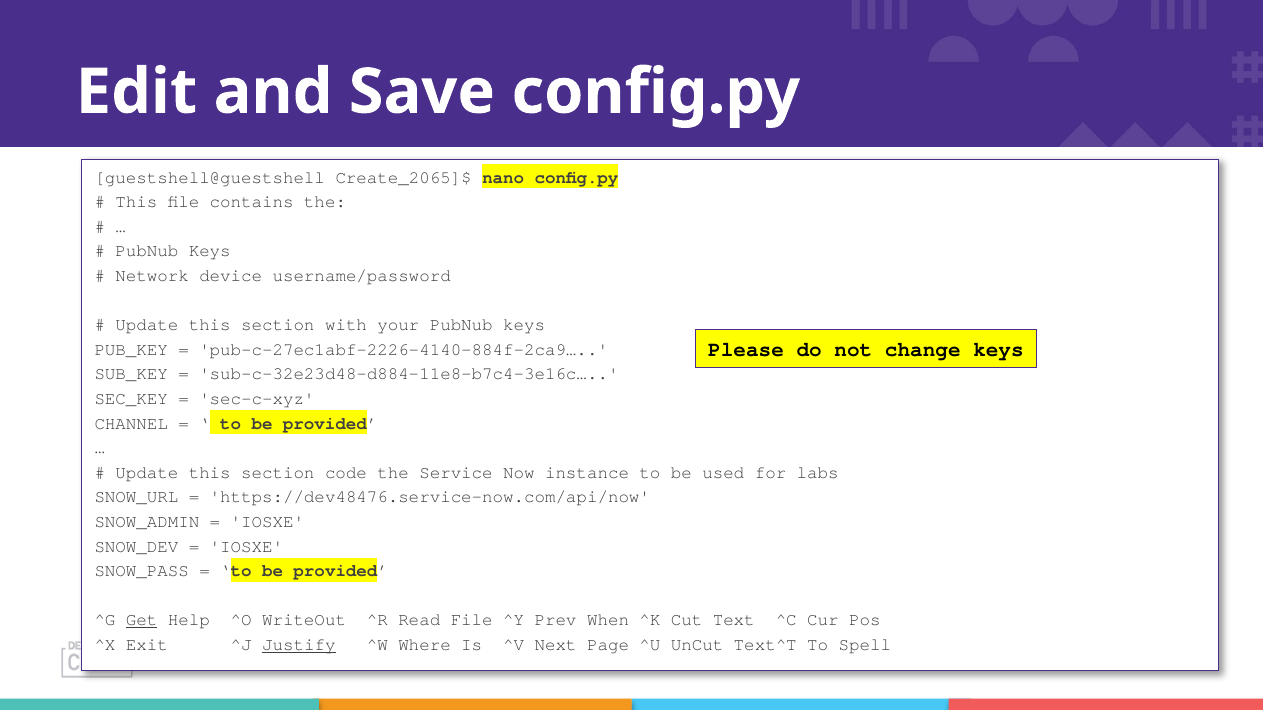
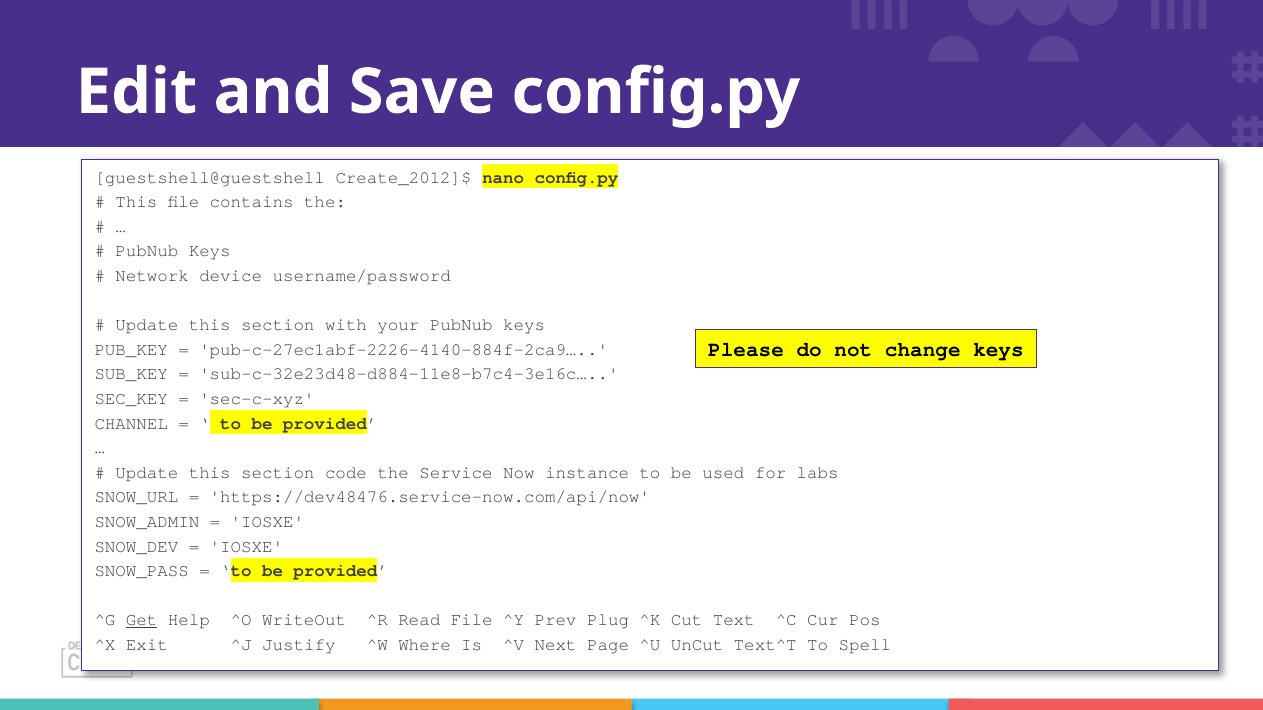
Create_2065]$: Create_2065]$ -> Create_2012]$
When: When -> Plug
Justify underline: present -> none
